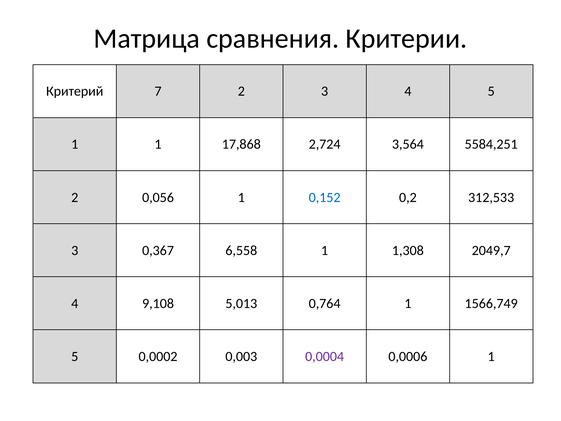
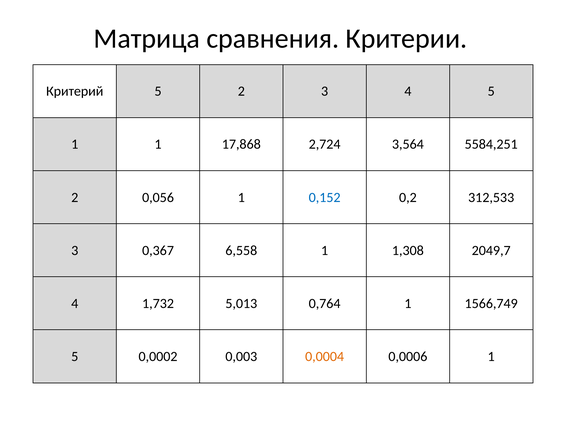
Критерий 7: 7 -> 5
9,108: 9,108 -> 1,732
0,0004 colour: purple -> orange
